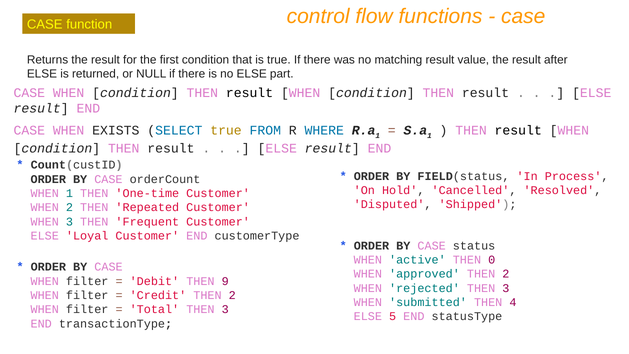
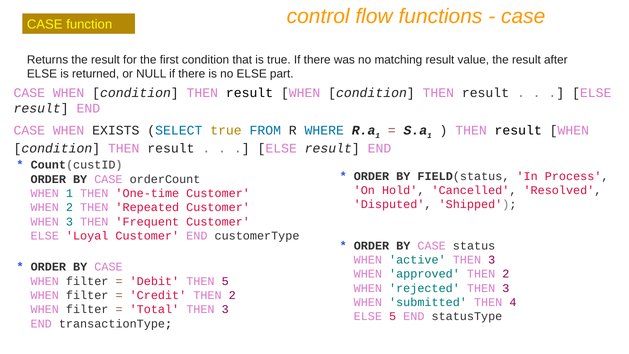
active THEN 0: 0 -> 3
THEN 9: 9 -> 5
